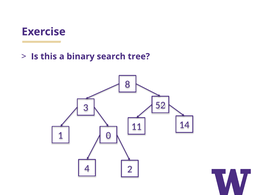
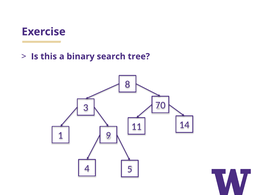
52: 52 -> 70
0: 0 -> 9
2: 2 -> 5
